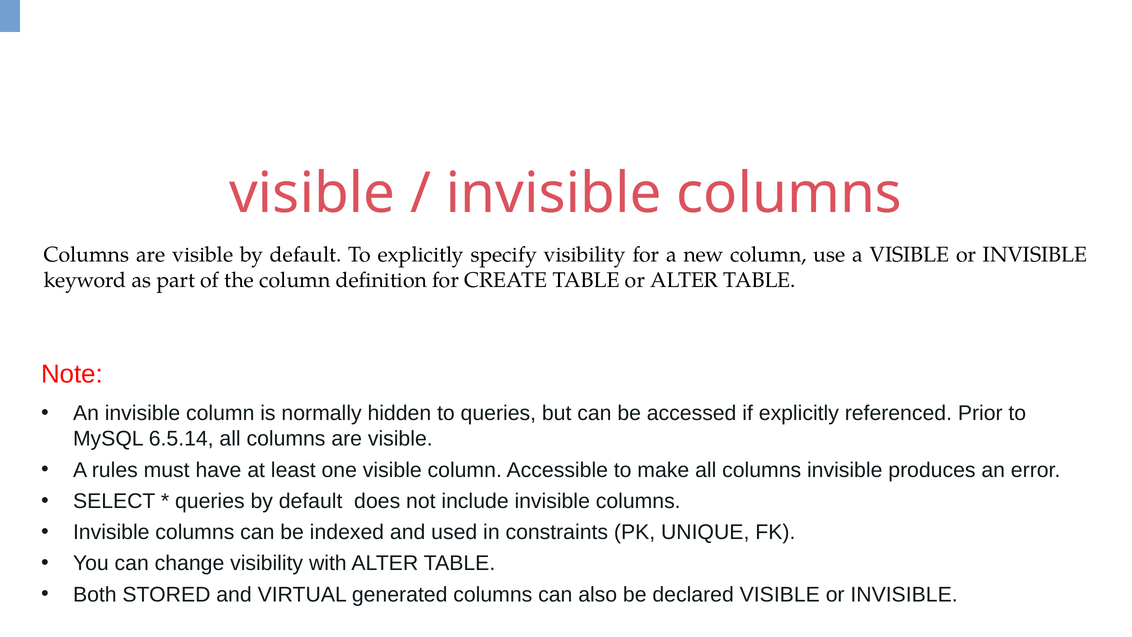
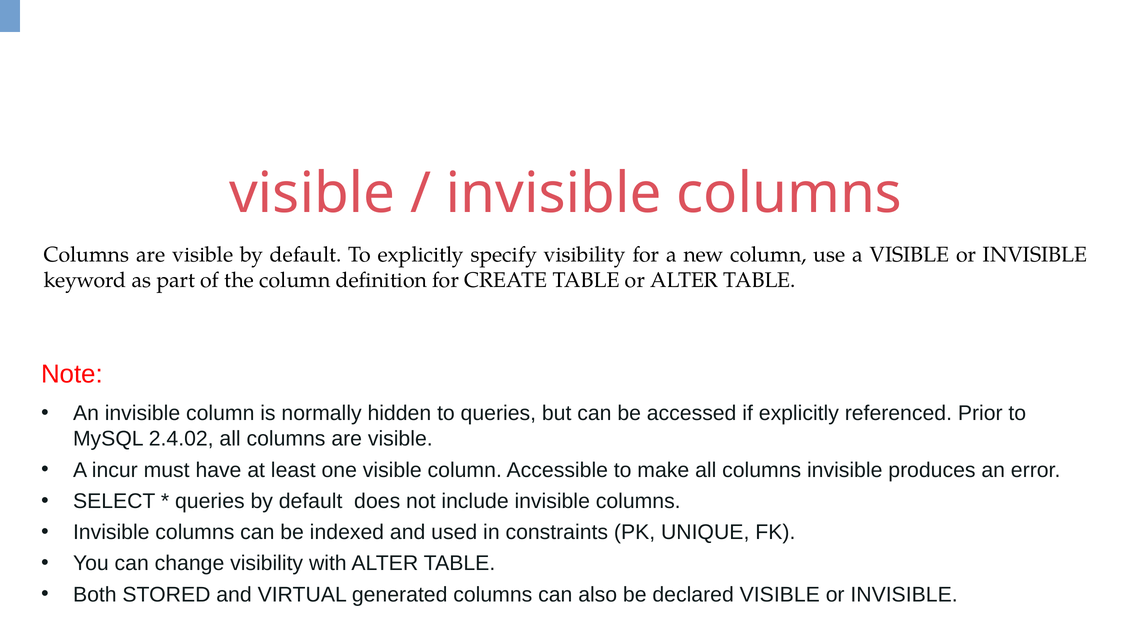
6.5.14: 6.5.14 -> 2.4.02
rules: rules -> incur
